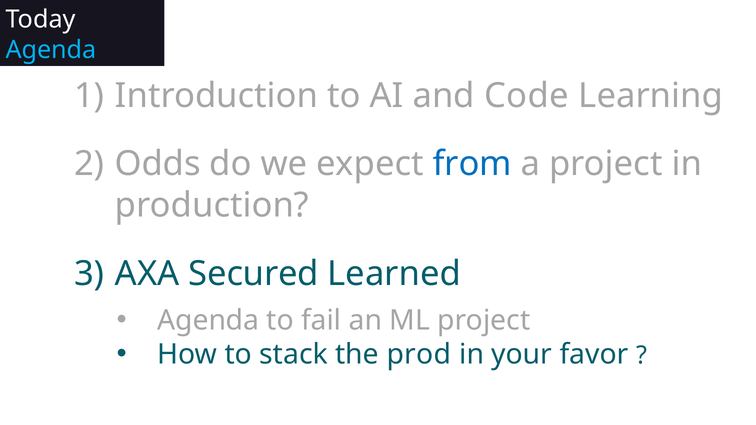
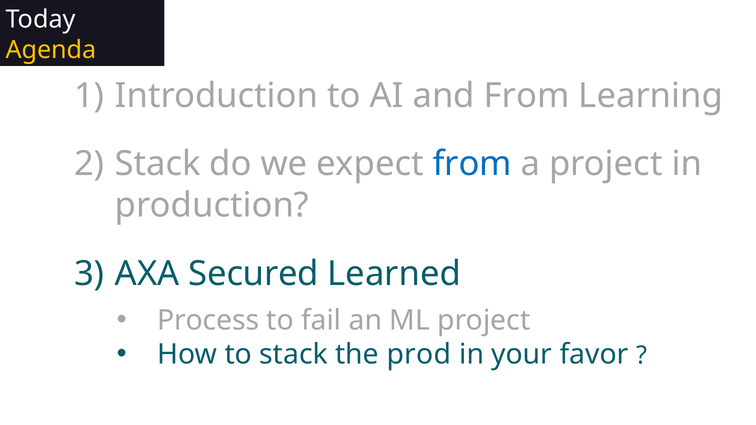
Agenda at (51, 50) colour: light blue -> yellow
and Code: Code -> From
Odds at (158, 164): Odds -> Stack
Agenda at (208, 321): Agenda -> Process
